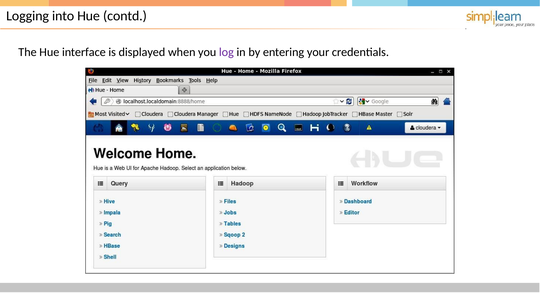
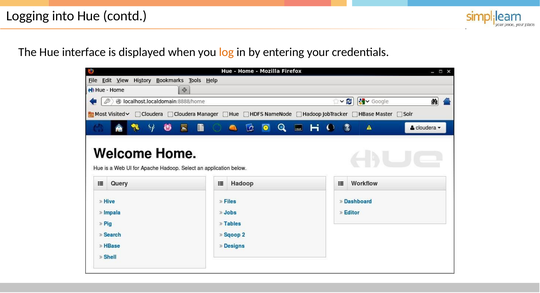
log colour: purple -> orange
